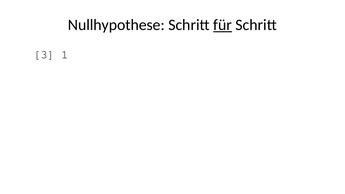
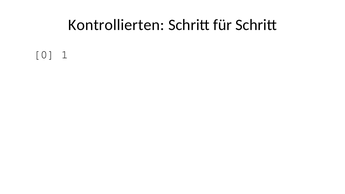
Nullhypothese: Nullhypothese -> Kontrollierten
für underline: present -> none
3: 3 -> 0
